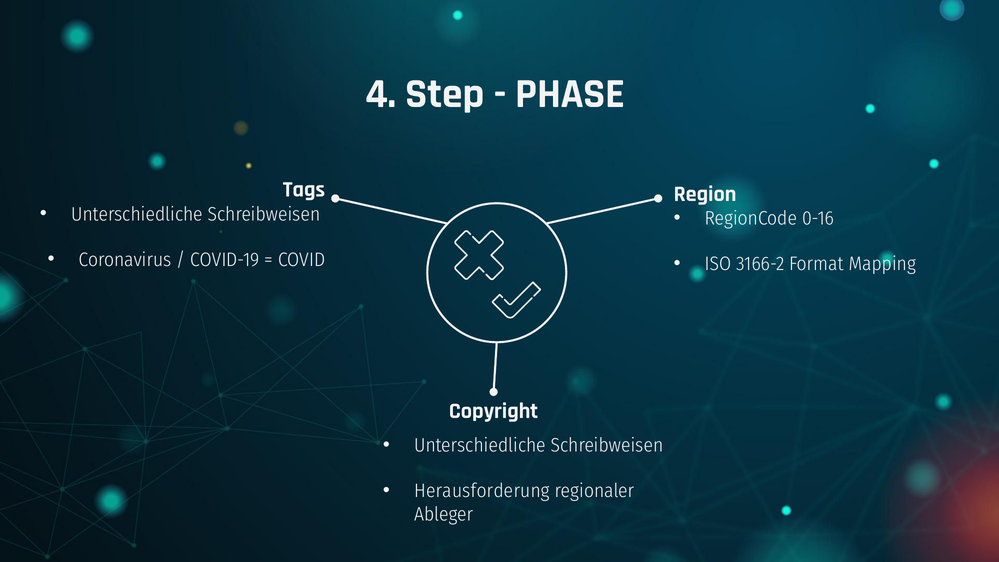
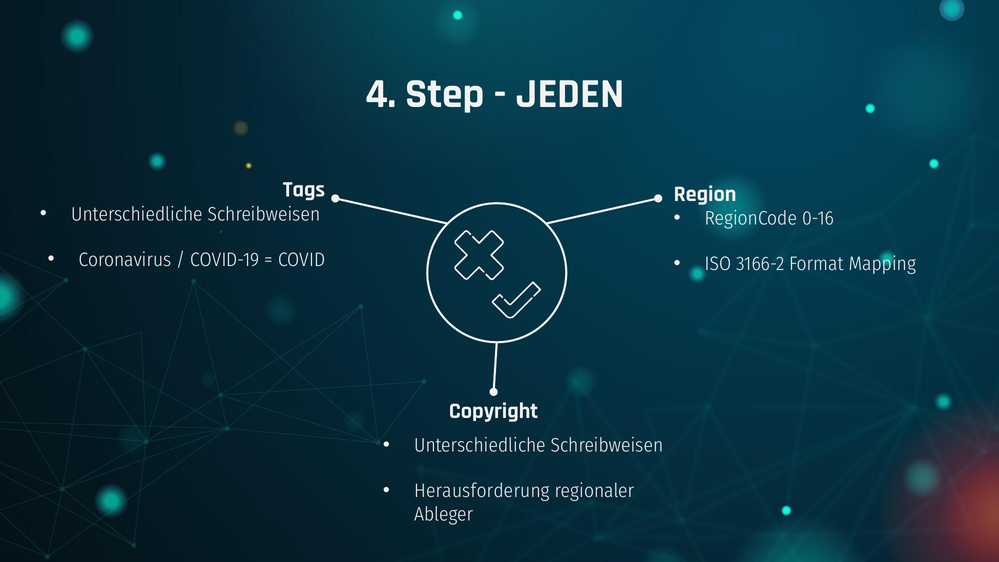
PHASE: PHASE -> JEDEN
